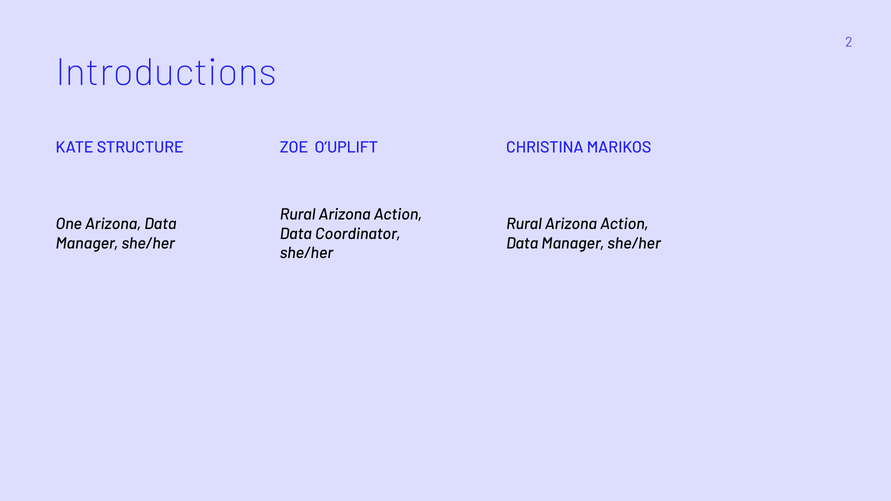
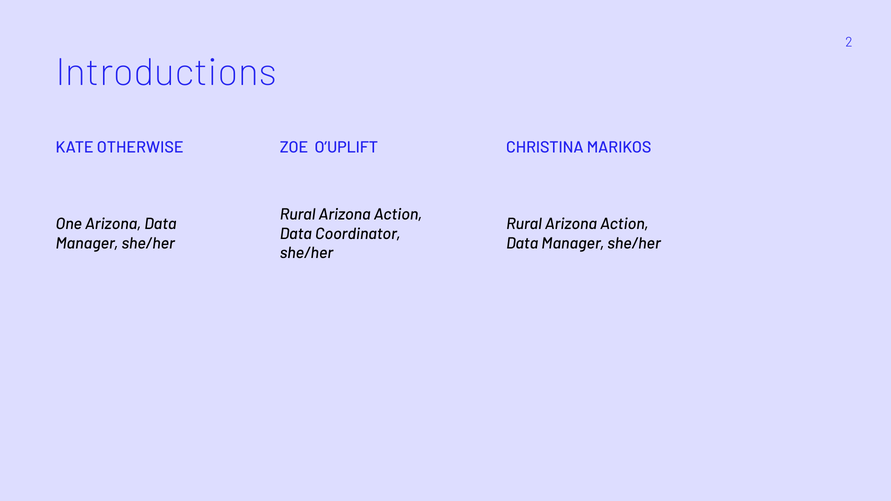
STRUCTURE: STRUCTURE -> OTHERWISE
